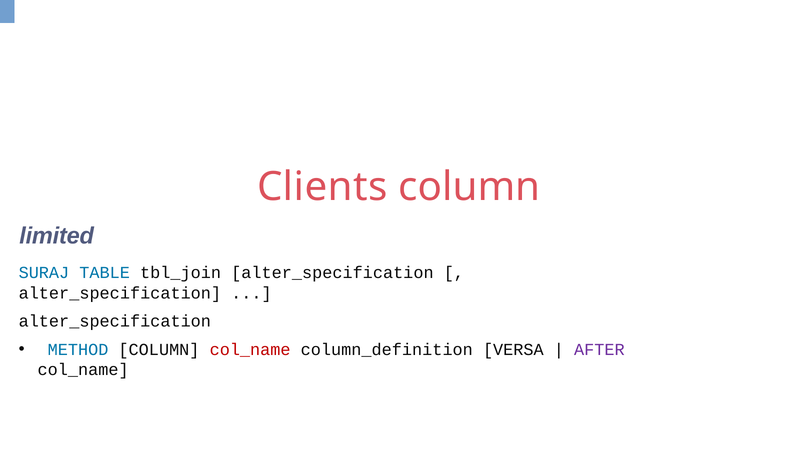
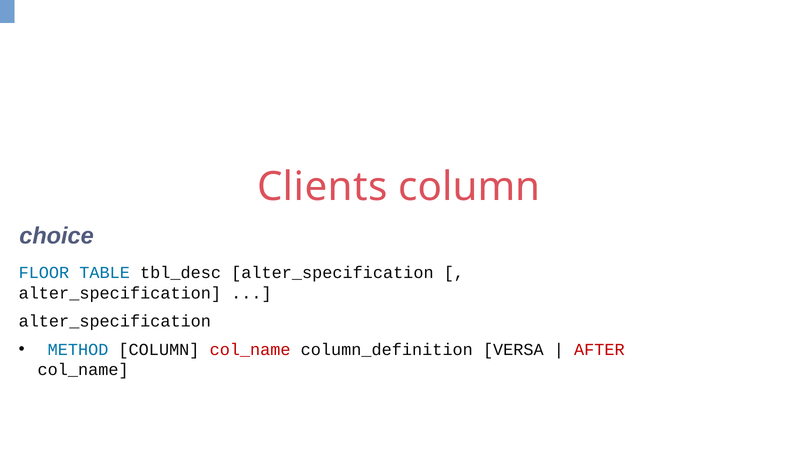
limited: limited -> choice
SURAJ: SURAJ -> FLOOR
tbl_join: tbl_join -> tbl_desc
AFTER colour: purple -> red
